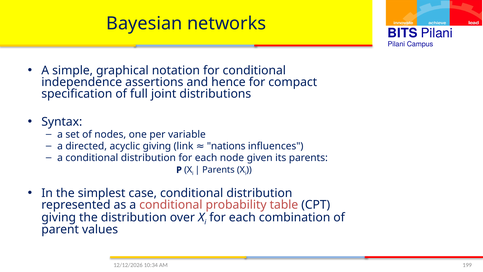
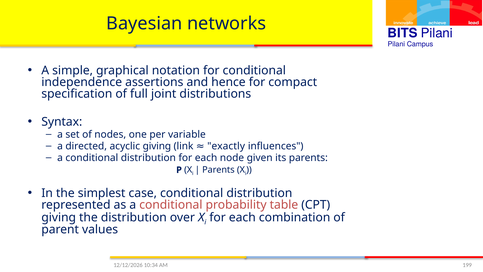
nations: nations -> exactly
